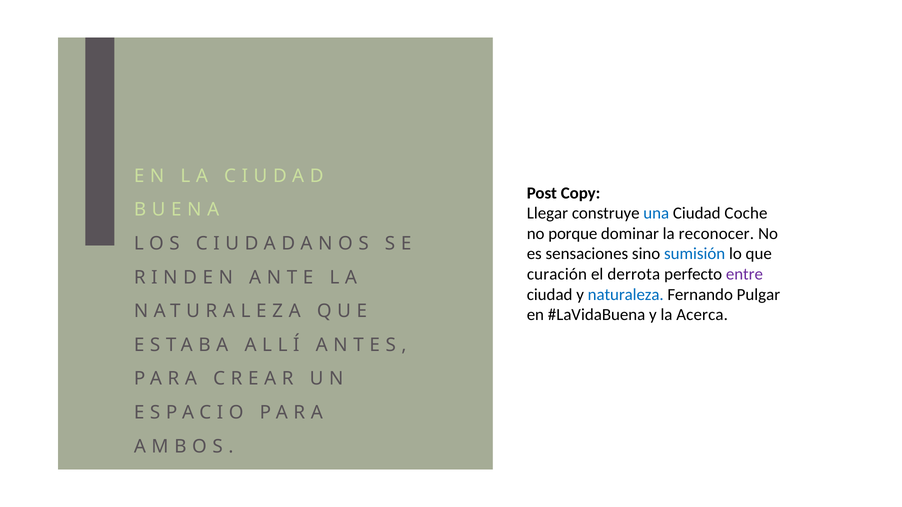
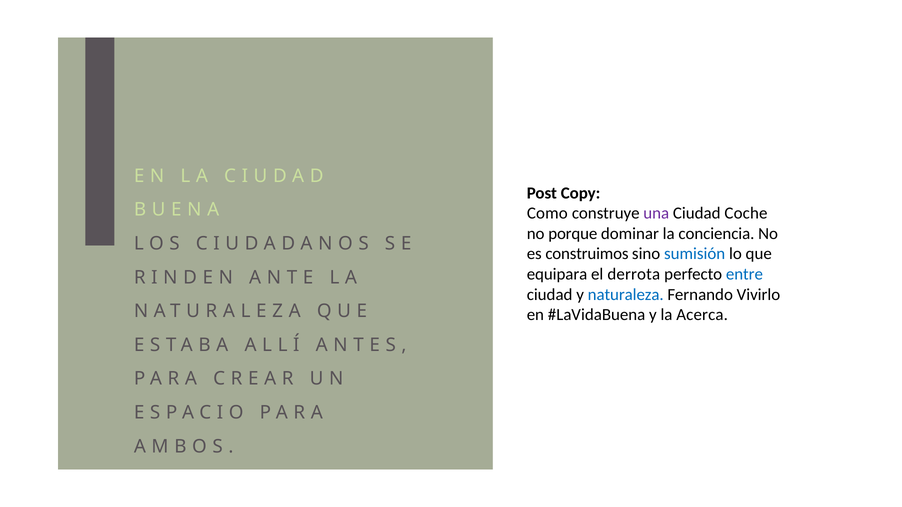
Llegar: Llegar -> Como
una colour: blue -> purple
reconocer: reconocer -> conciencia
sensaciones: sensaciones -> construimos
curación: curación -> equipara
entre colour: purple -> blue
Pulgar: Pulgar -> Vivirlo
